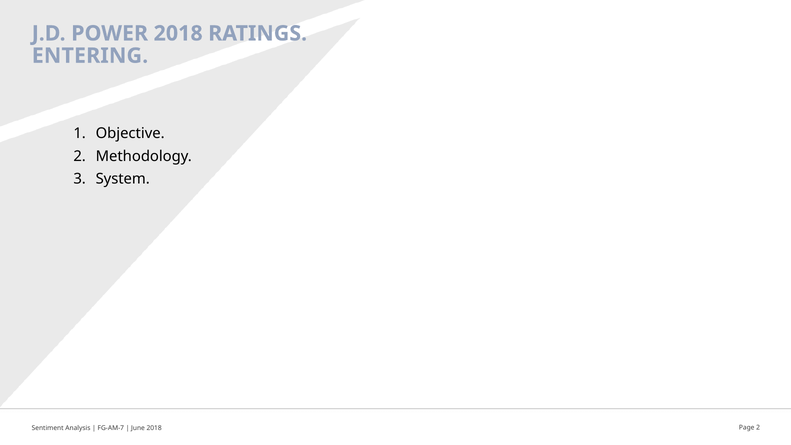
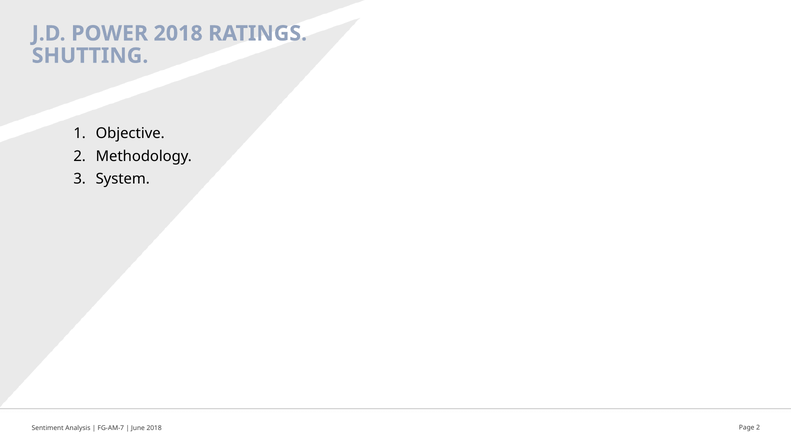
ENTERING: ENTERING -> SHUTTING
